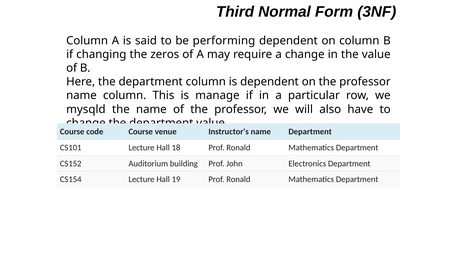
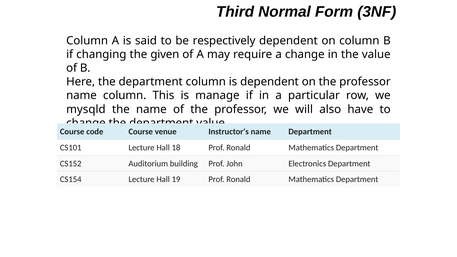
performing: performing -> respectively
zeros: zeros -> given
